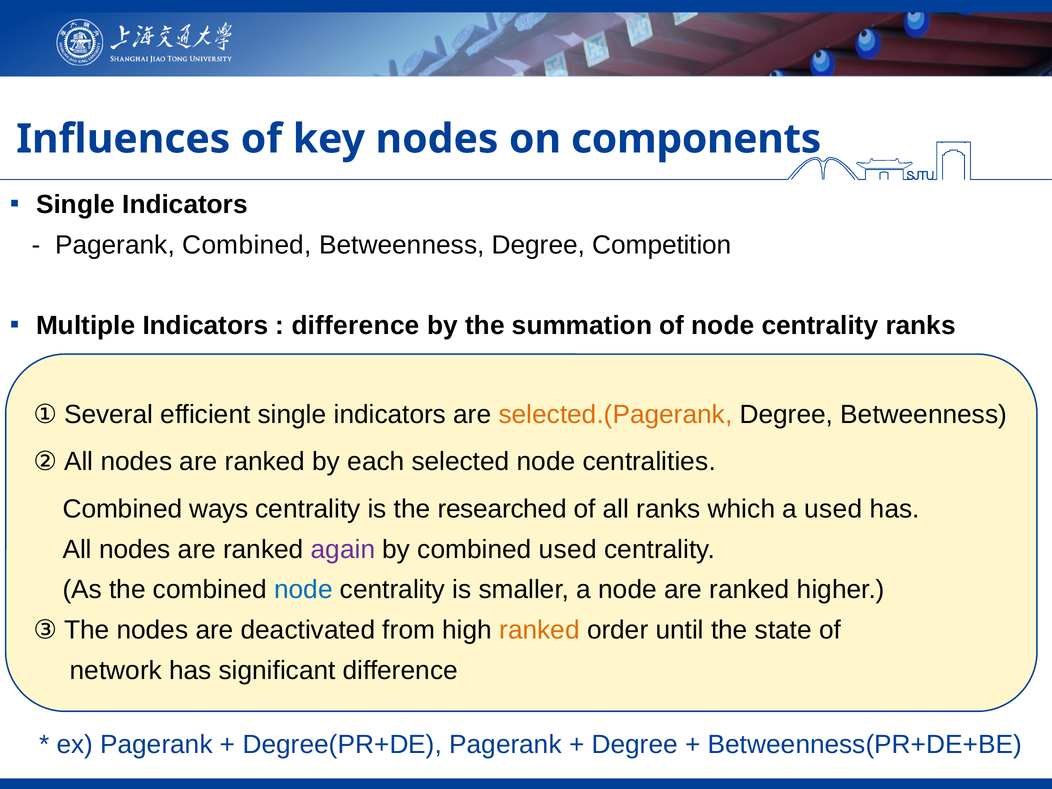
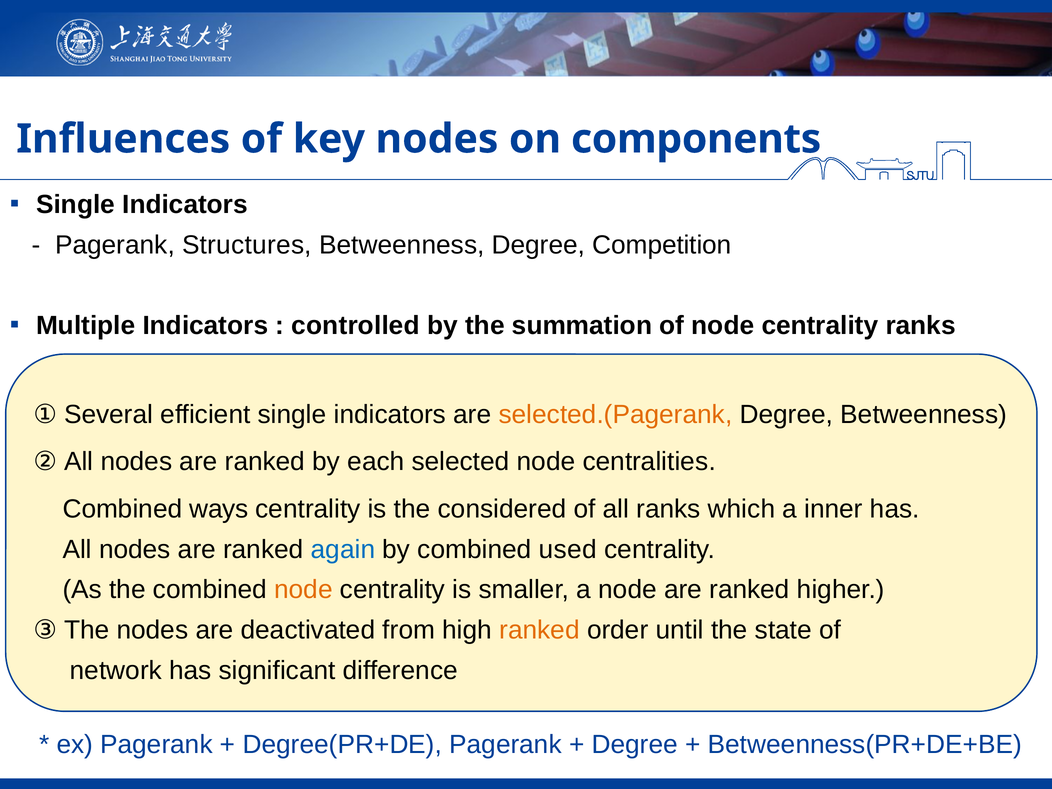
Pagerank Combined: Combined -> Structures
difference at (356, 326): difference -> controlled
researched: researched -> considered
a used: used -> inner
again colour: purple -> blue
node at (303, 590) colour: blue -> orange
